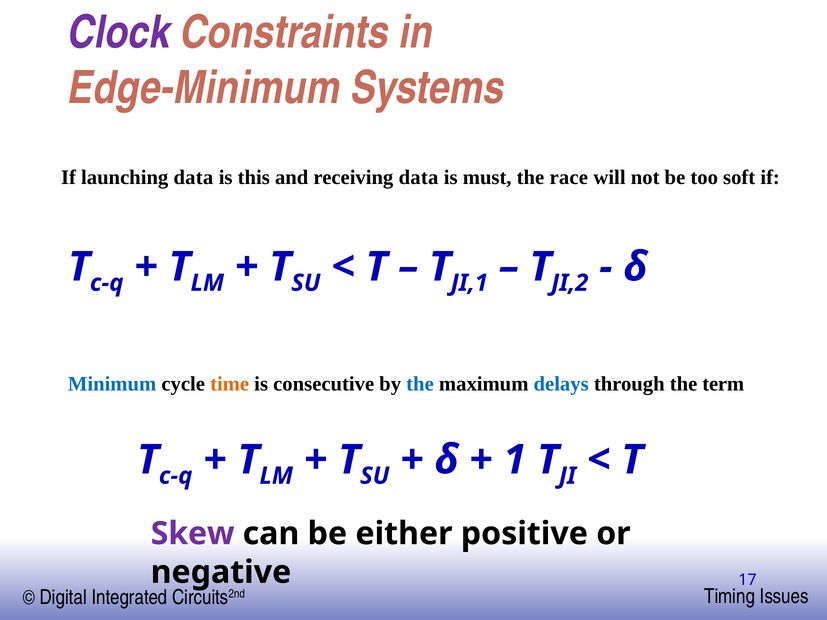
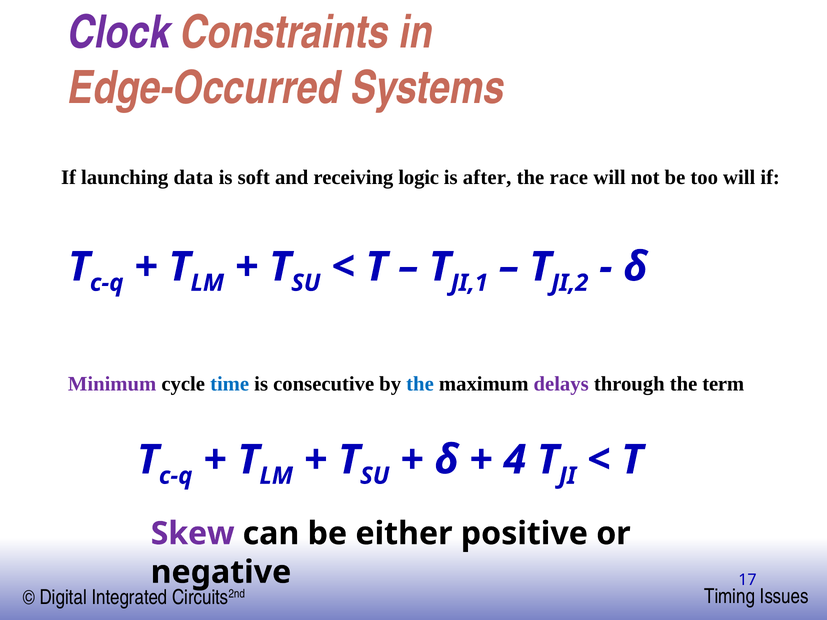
Edge-Minimum: Edge-Minimum -> Edge-Occurred
this: this -> soft
receiving data: data -> logic
must: must -> after
too soft: soft -> will
Minimum colour: blue -> purple
time colour: orange -> blue
delays colour: blue -> purple
1 at (515, 460): 1 -> 4
